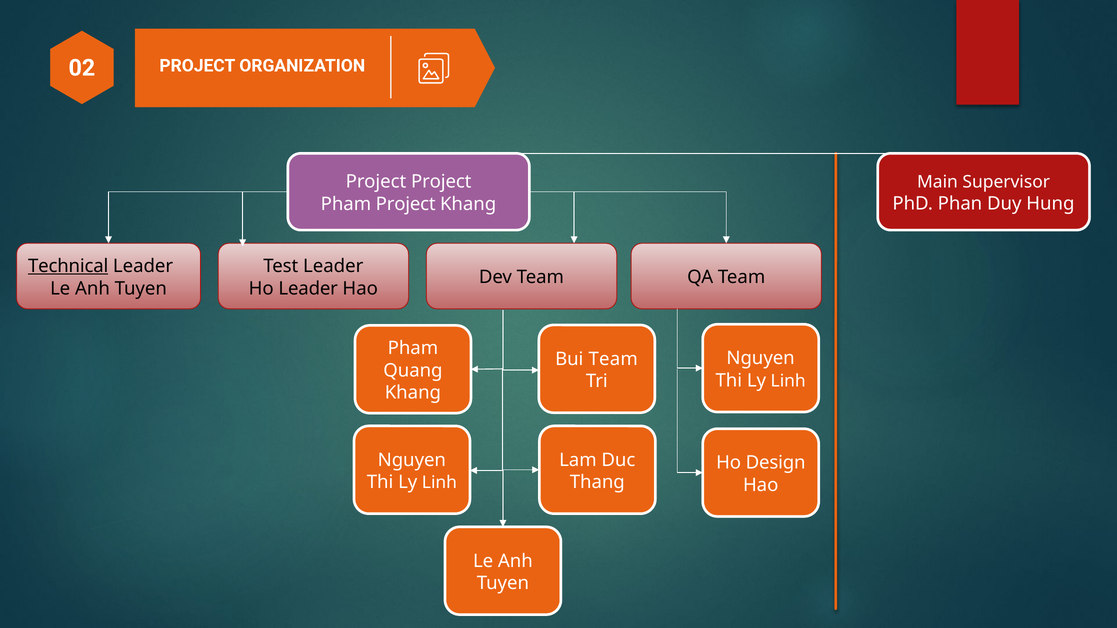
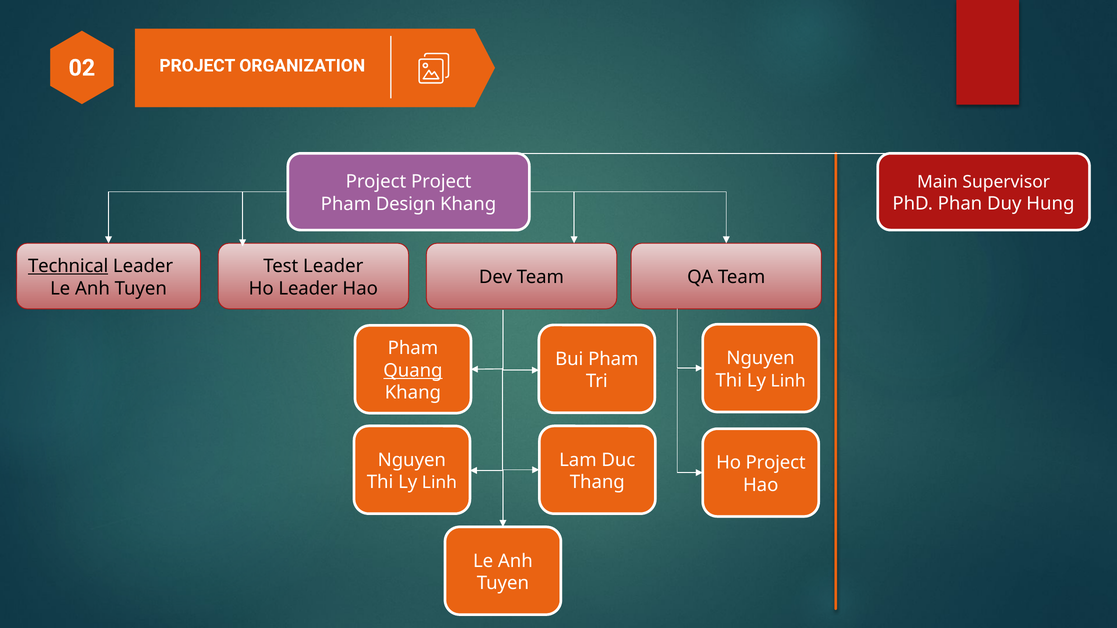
Pham Project: Project -> Design
Bui Team: Team -> Pham
Quang underline: none -> present
Ho Design: Design -> Project
